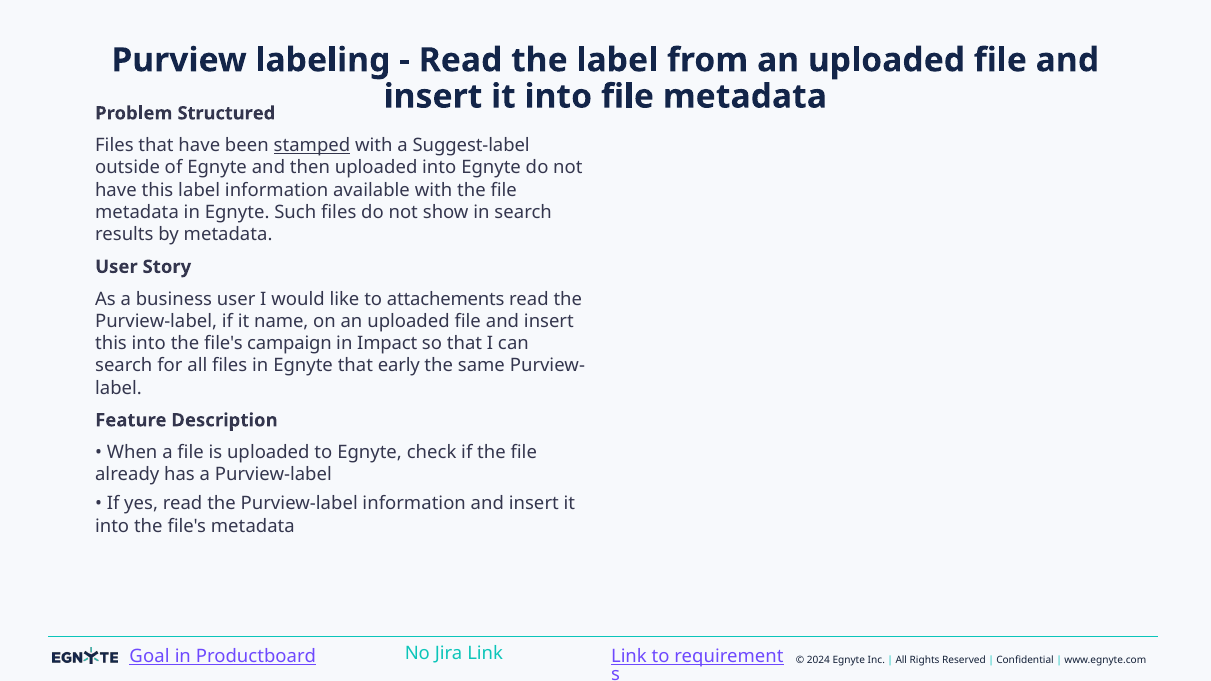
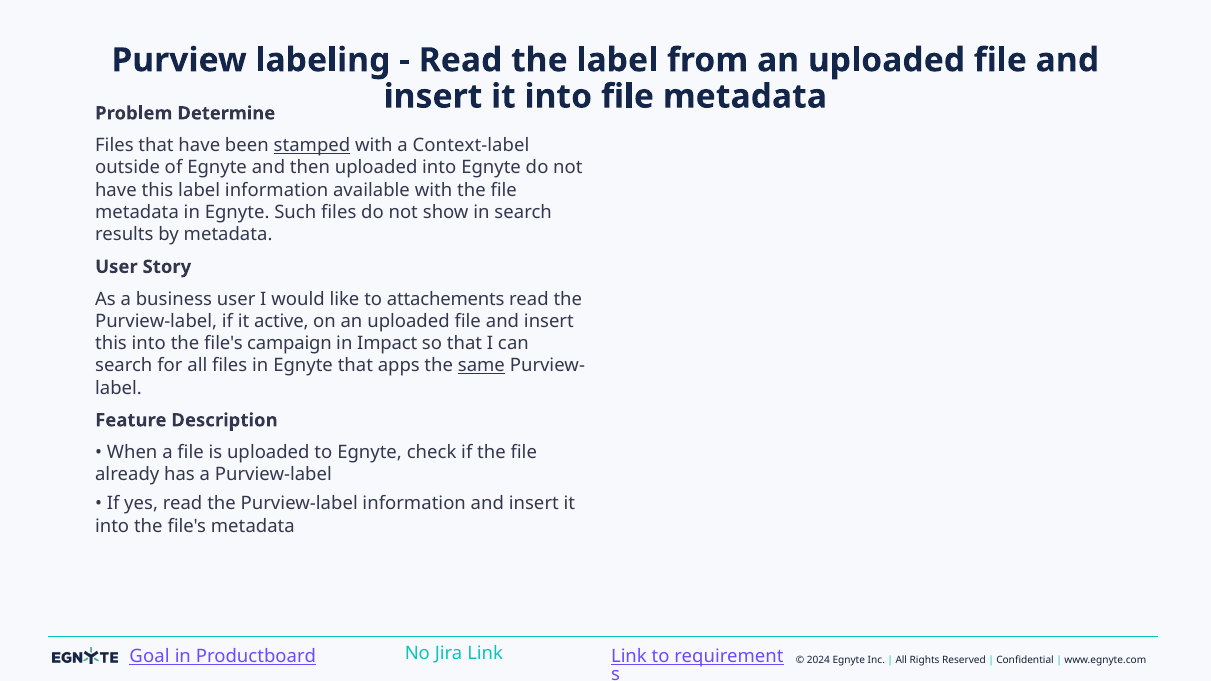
Structured: Structured -> Determine
Suggest-label: Suggest-label -> Context-label
name: name -> active
early: early -> apps
same underline: none -> present
